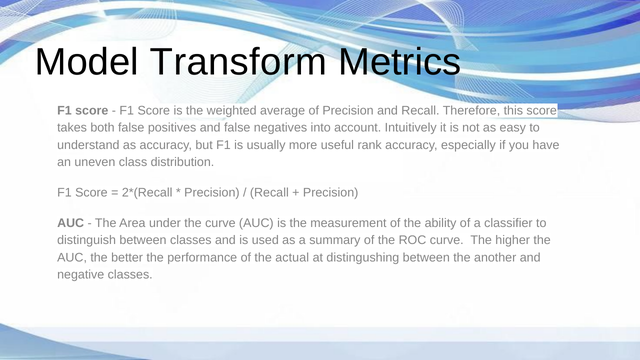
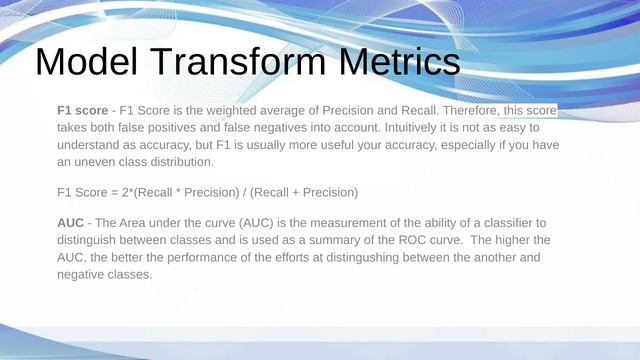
rank: rank -> your
actual: actual -> efforts
